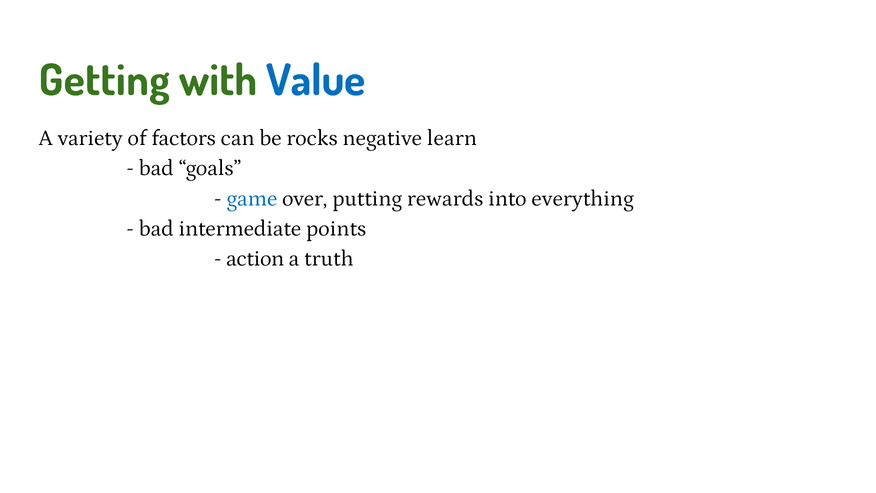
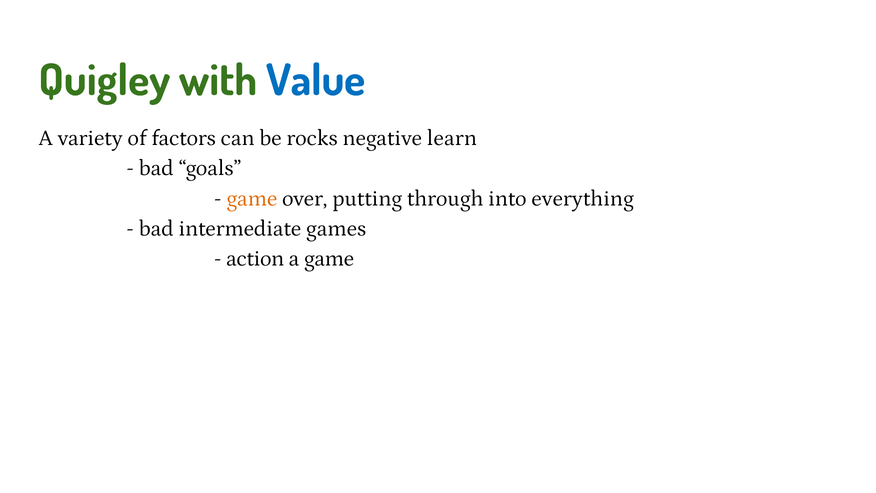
Getting: Getting -> Quigley
game at (252, 198) colour: blue -> orange
rewards: rewards -> through
points: points -> games
a truth: truth -> game
